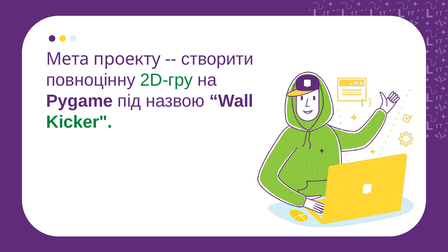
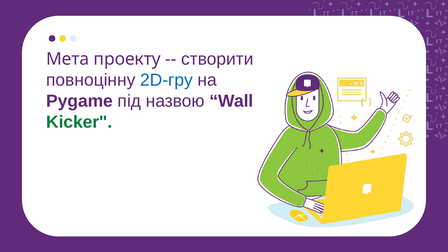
2D-гру colour: green -> blue
